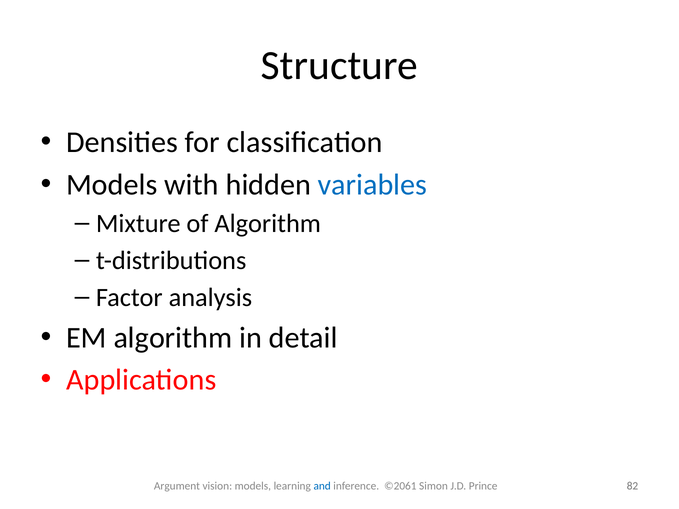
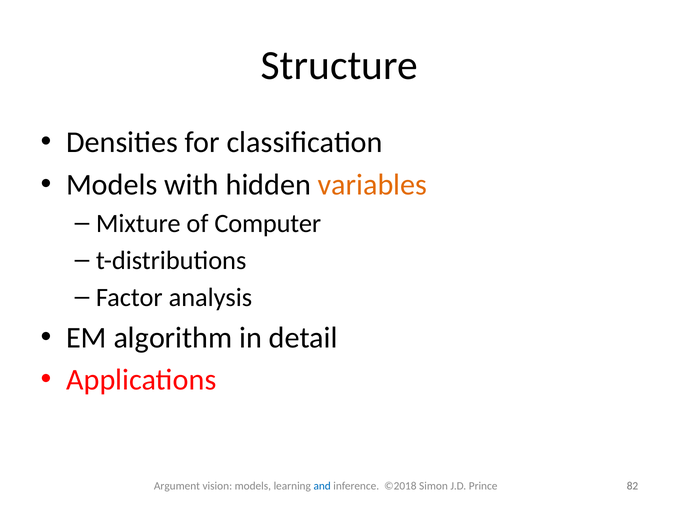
variables colour: blue -> orange
of Algorithm: Algorithm -> Computer
©2061: ©2061 -> ©2018
